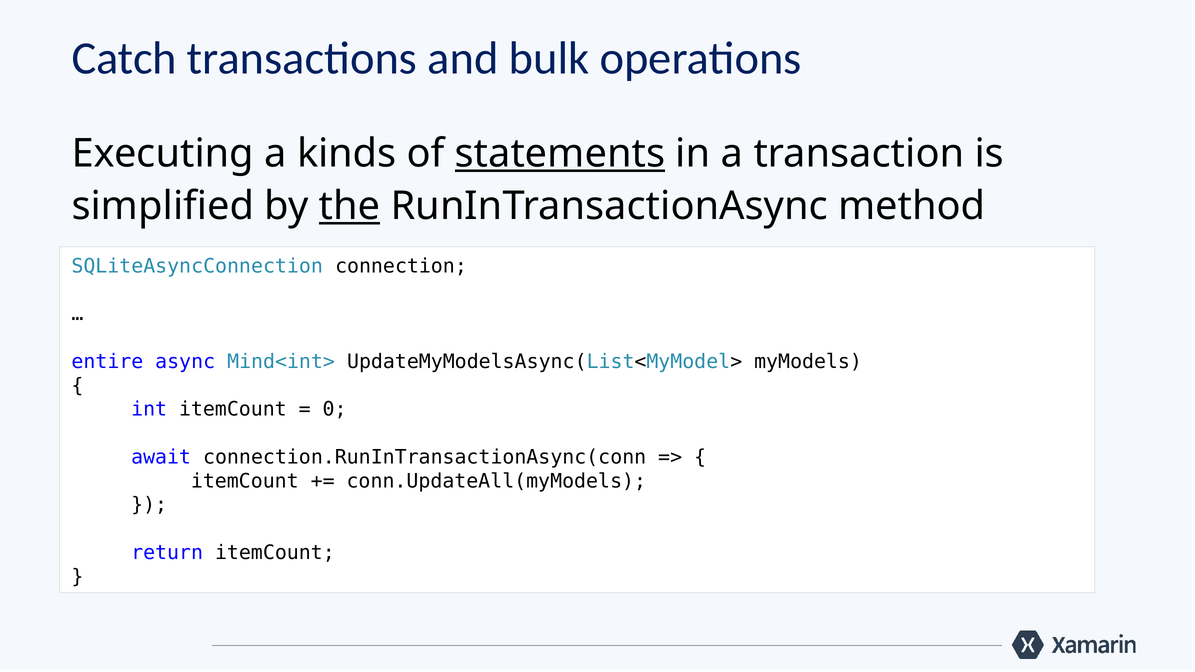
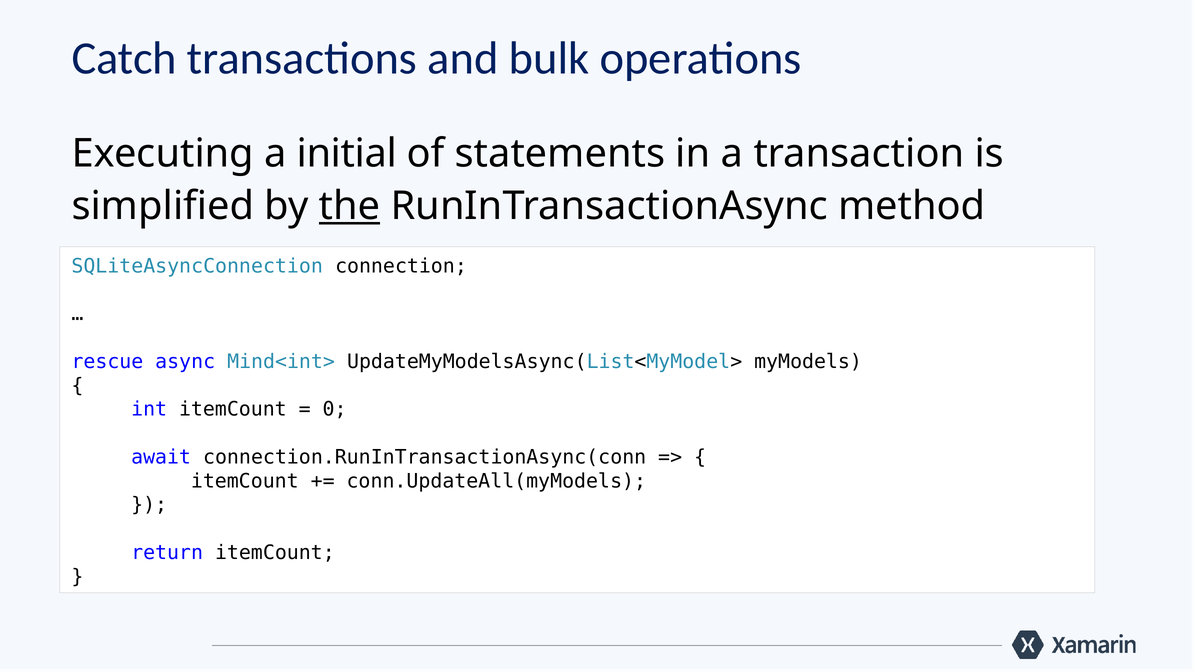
kinds: kinds -> initial
statements underline: present -> none
entire: entire -> rescue
